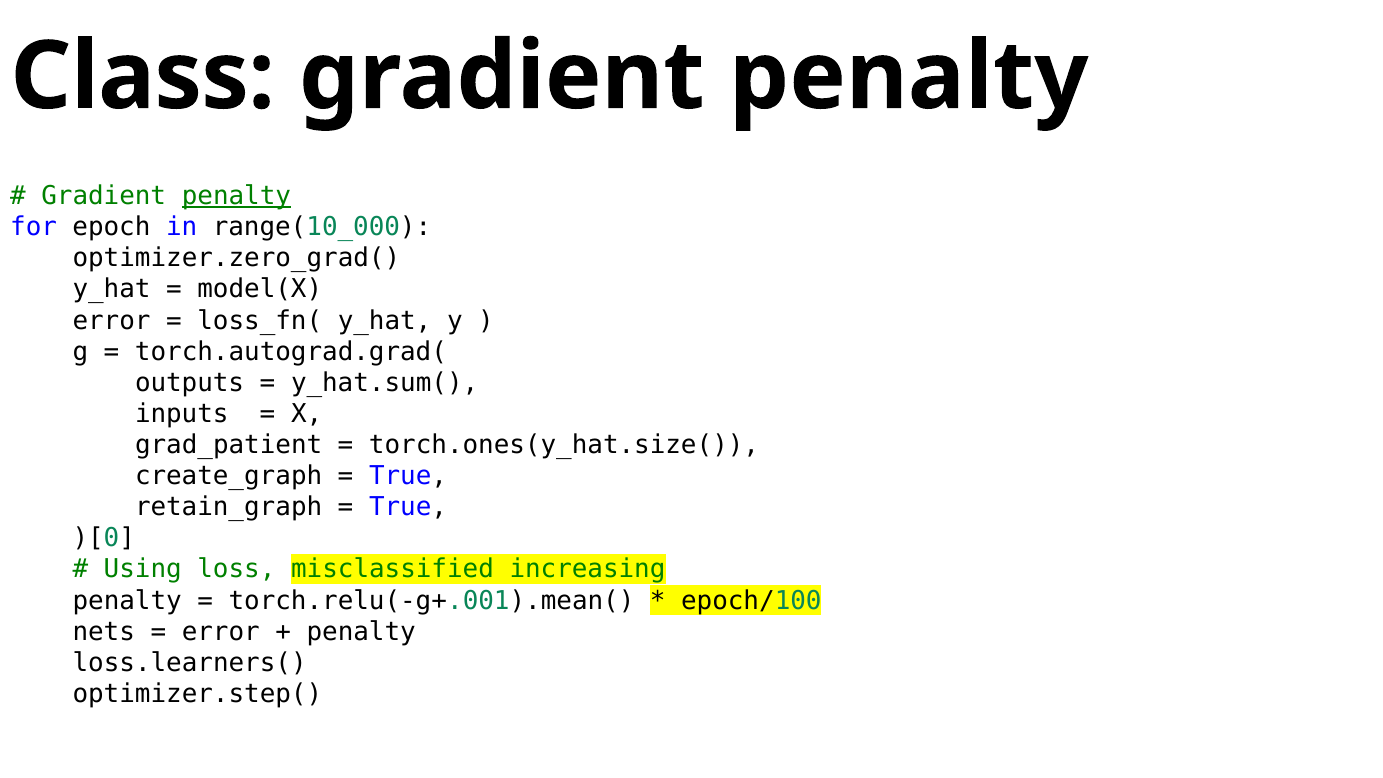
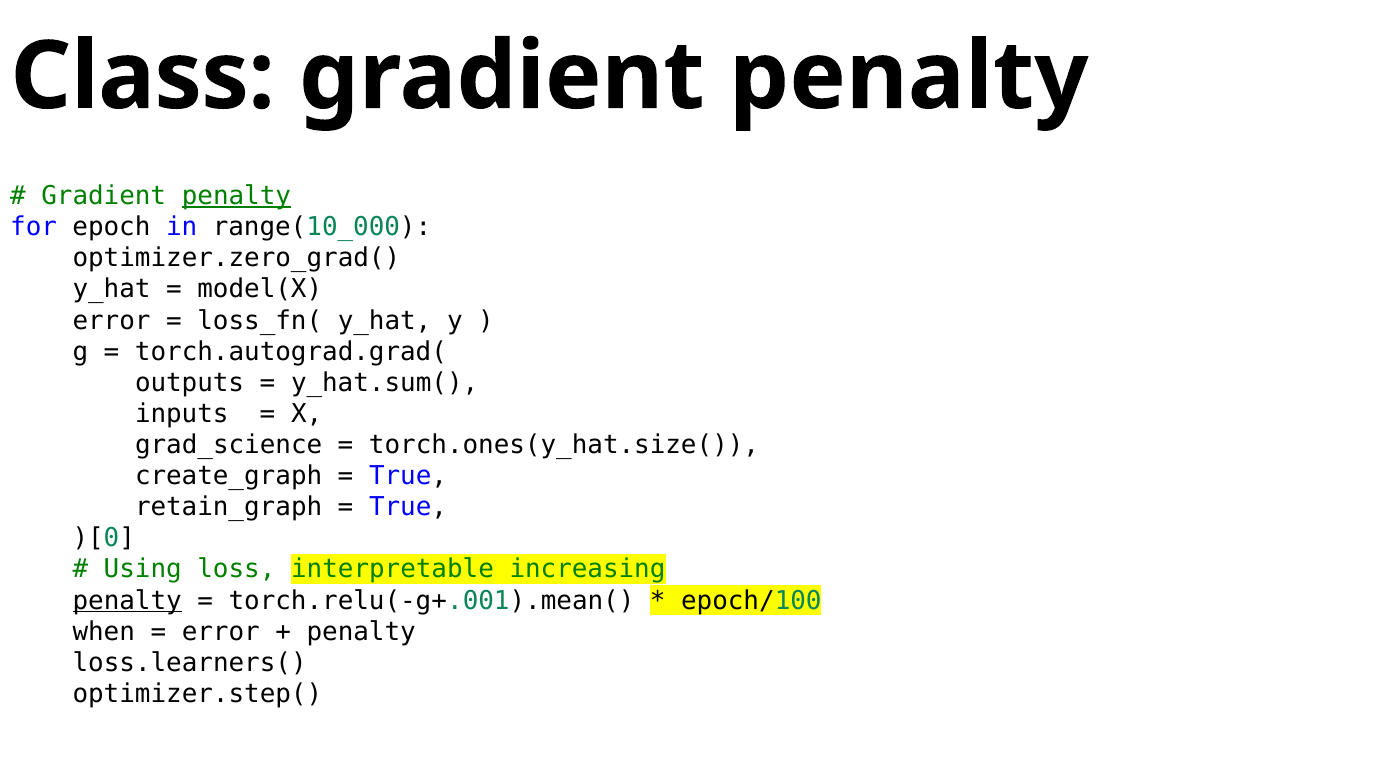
grad_patient: grad_patient -> grad_science
misclassified: misclassified -> interpretable
penalty at (127, 600) underline: none -> present
nets: nets -> when
